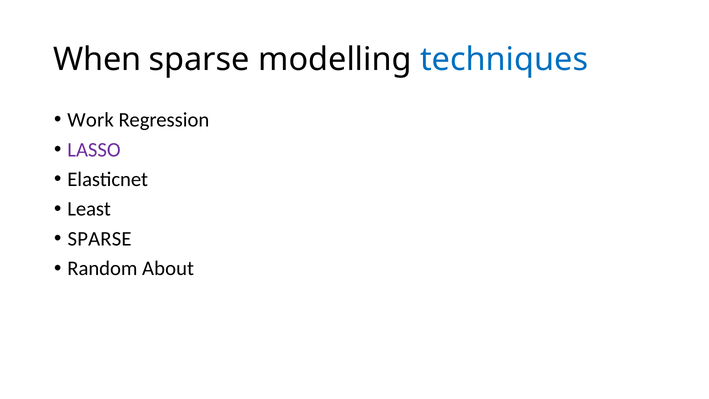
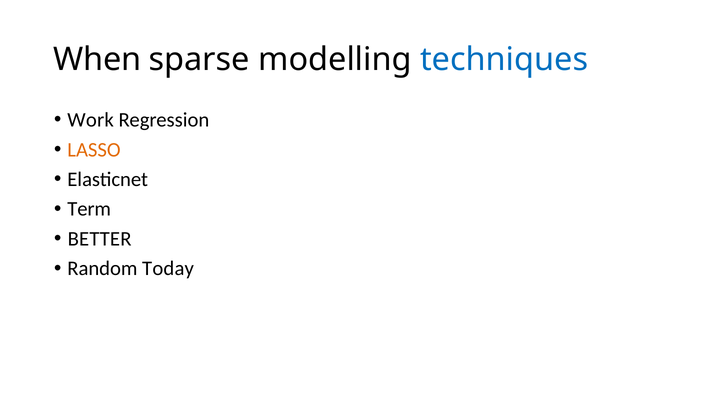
LASSO colour: purple -> orange
Least: Least -> Term
SPARSE at (100, 239): SPARSE -> BETTER
About: About -> Today
